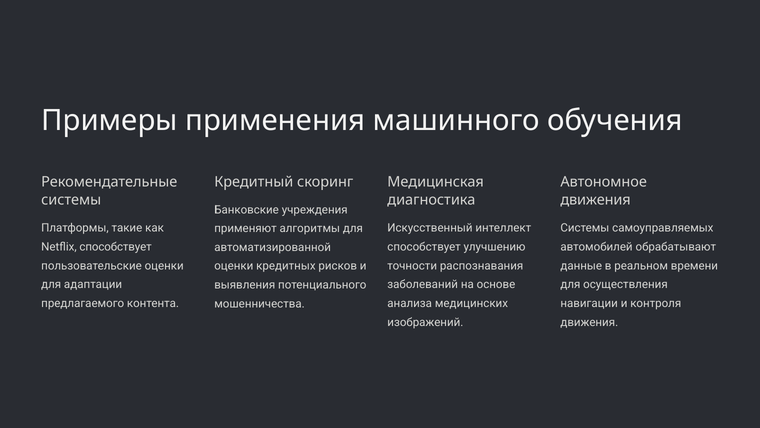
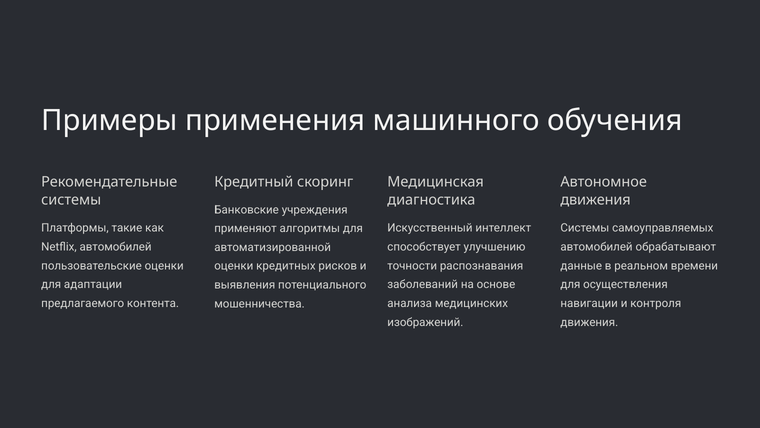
Netflix способствует: способствует -> автомобилей
